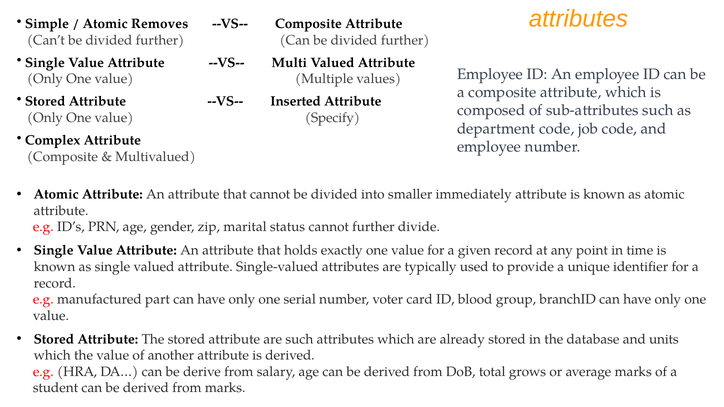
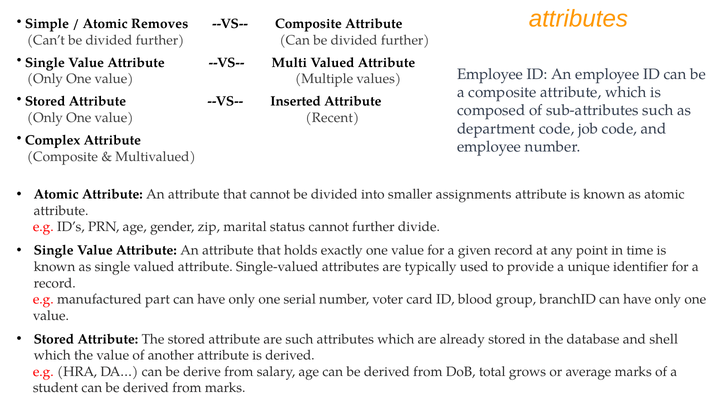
Specify: Specify -> Recent
immediately: immediately -> assignments
units: units -> shell
